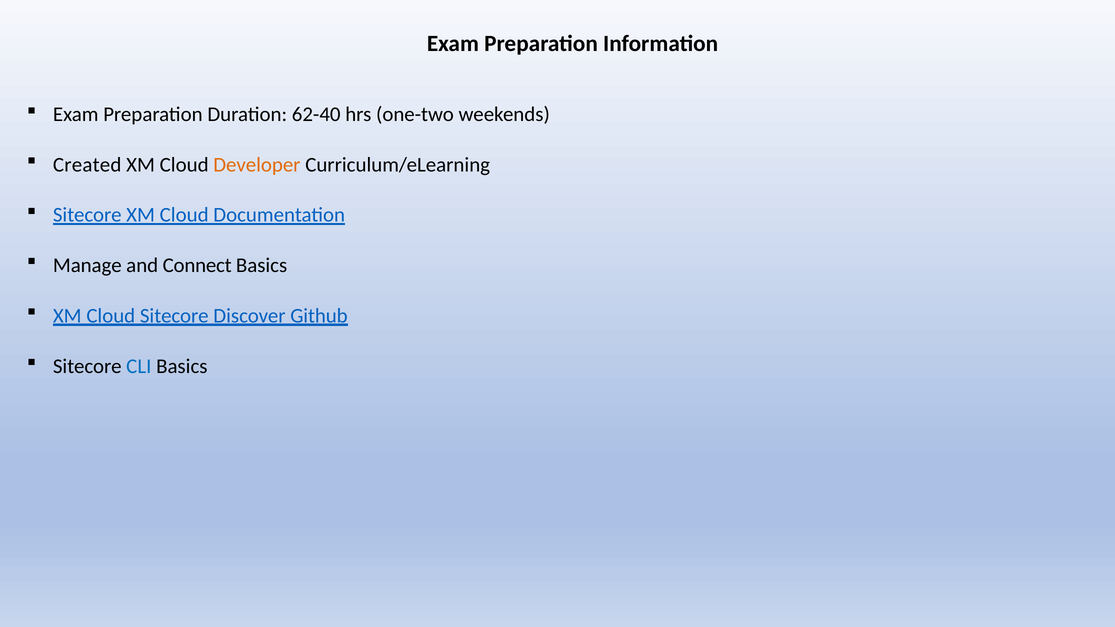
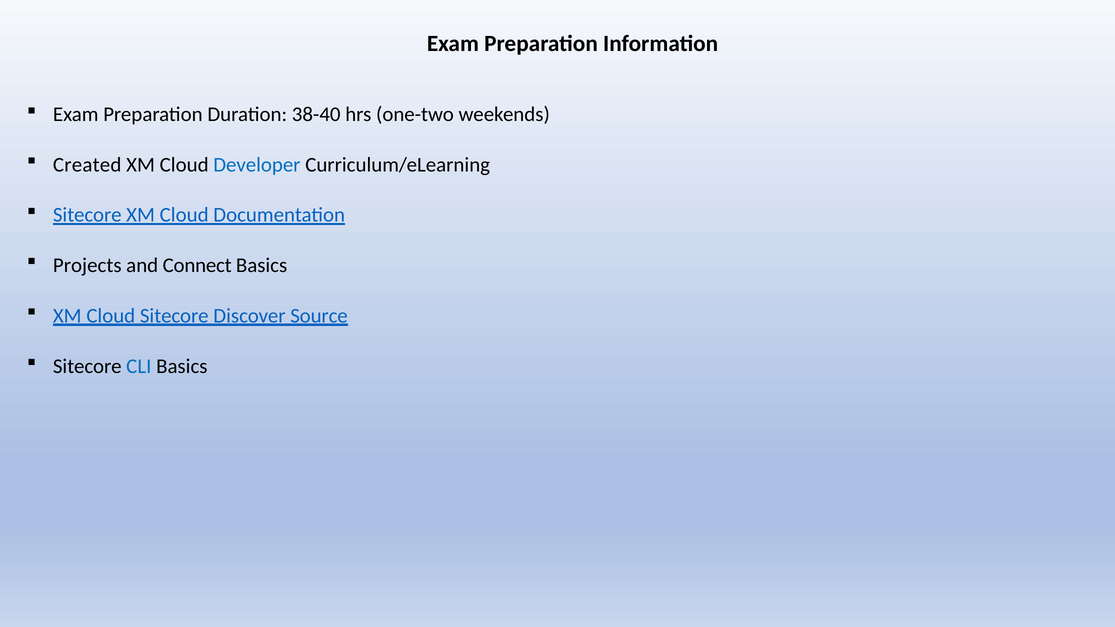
62-40: 62-40 -> 38-40
Developer colour: orange -> blue
Manage: Manage -> Projects
Github: Github -> Source
